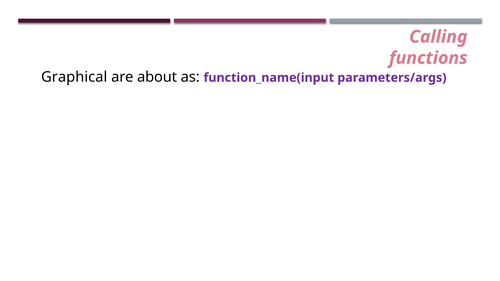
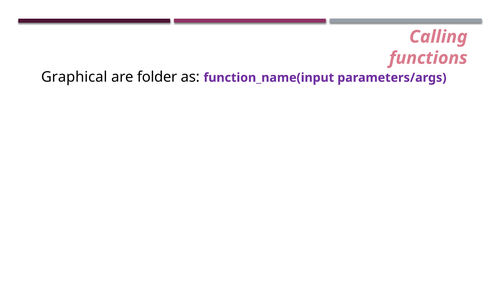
about: about -> folder
